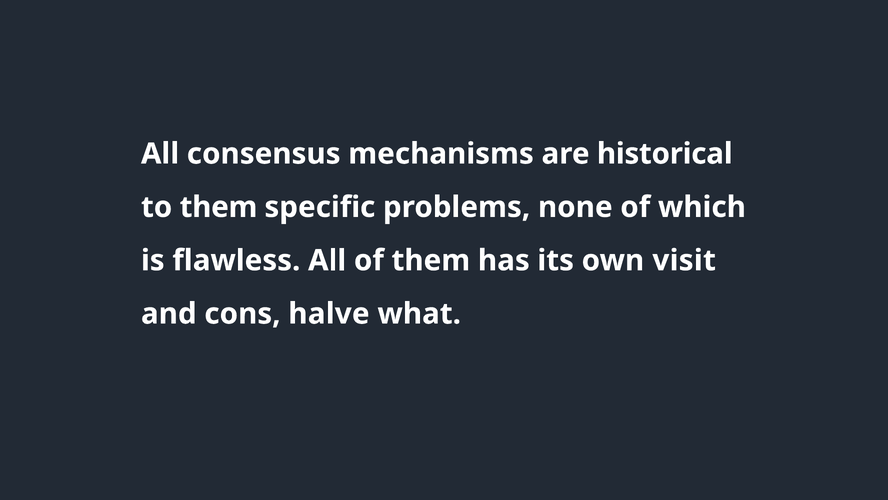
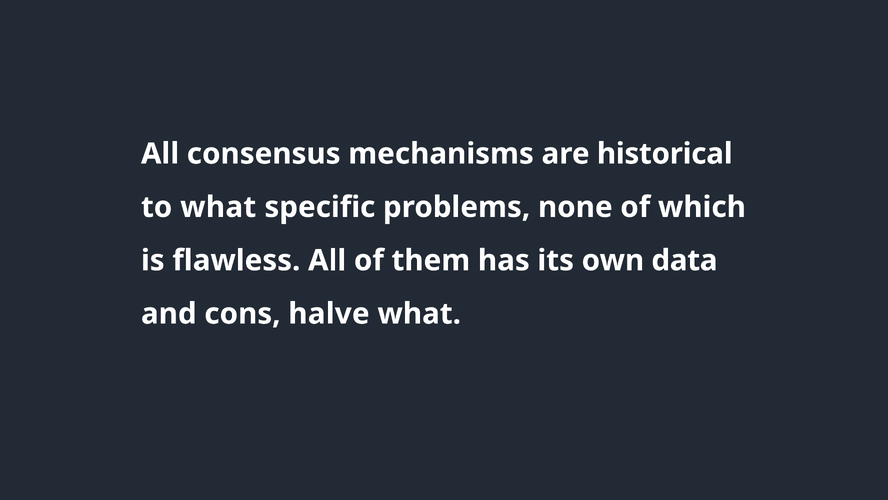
to them: them -> what
visit: visit -> data
